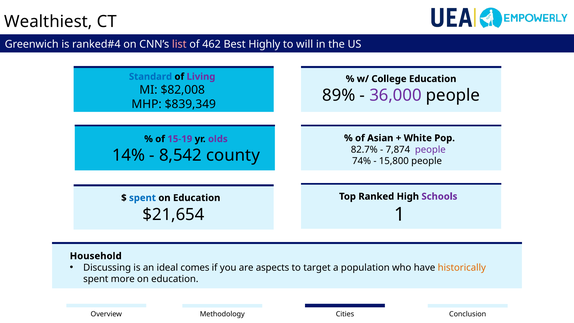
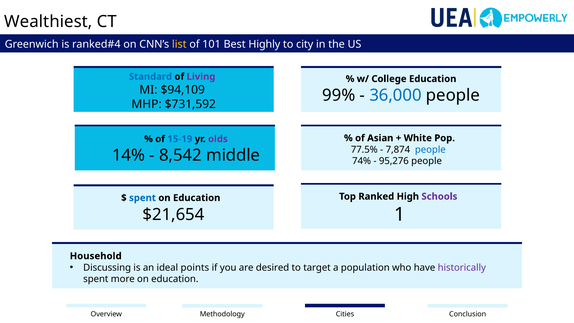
list colour: pink -> yellow
462: 462 -> 101
will: will -> city
$82,008: $82,008 -> $94,109
89%: 89% -> 99%
36,000 colour: purple -> blue
$839,349: $839,349 -> $731,592
15-19 colour: purple -> blue
82.7%: 82.7% -> 77.5%
people at (430, 149) colour: purple -> blue
county: county -> middle
15,800: 15,800 -> 95,276
comes: comes -> points
aspects: aspects -> desired
historically colour: orange -> purple
